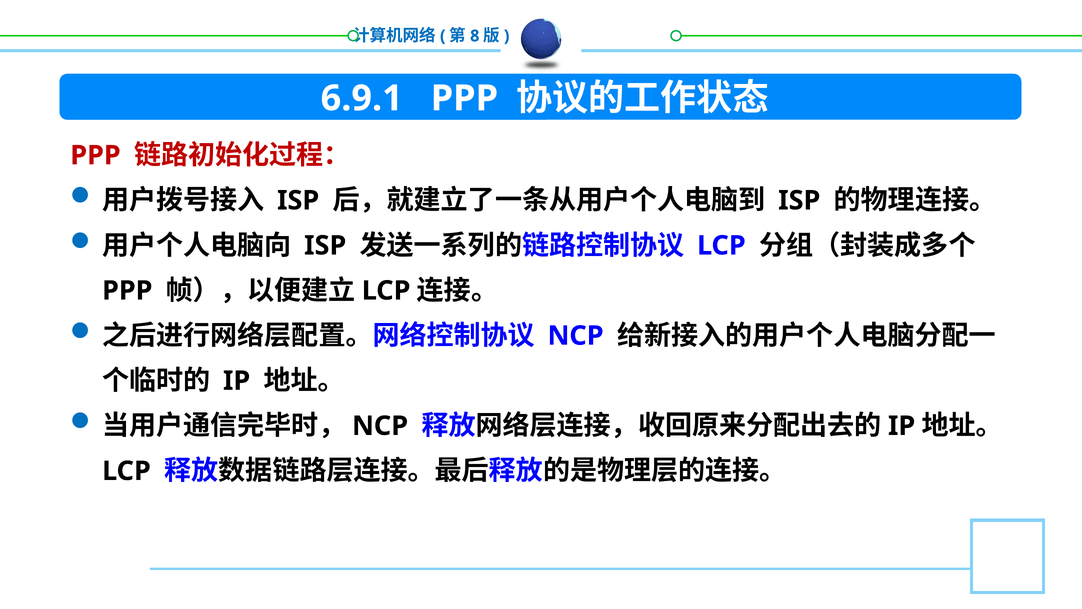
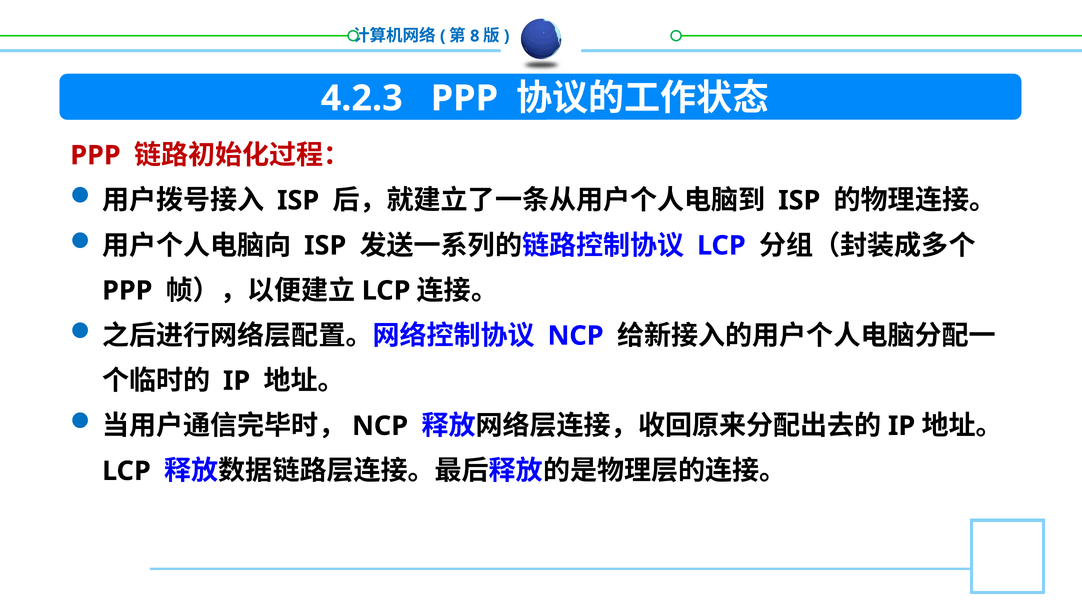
6.9.1: 6.9.1 -> 4.2.3
